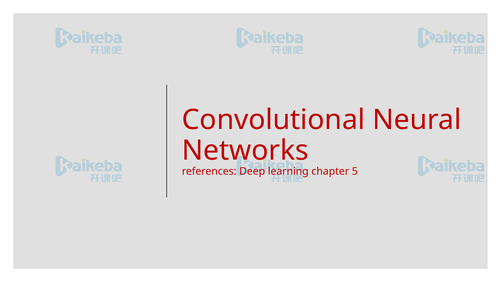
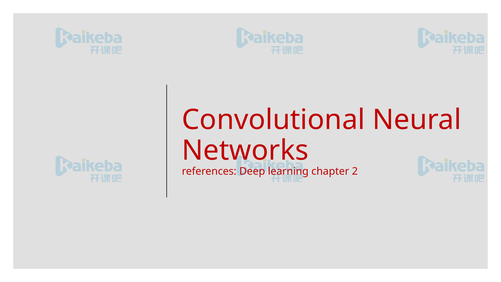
5: 5 -> 2
